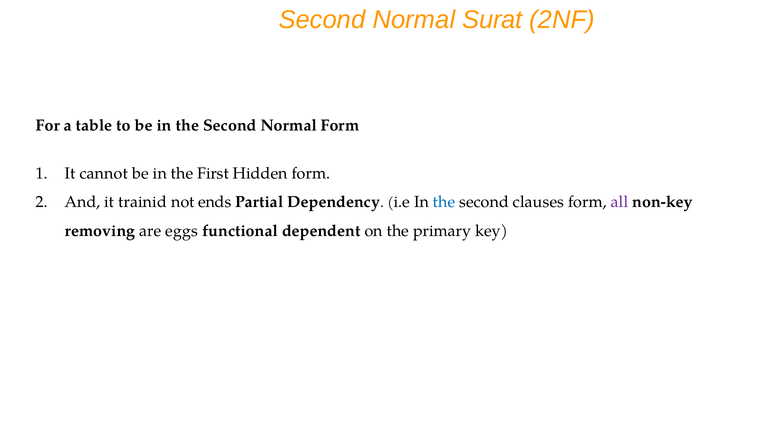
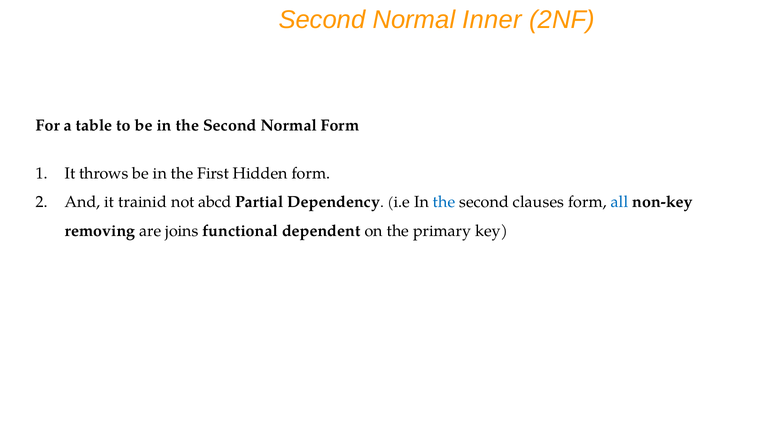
Surat: Surat -> Inner
cannot: cannot -> throws
ends: ends -> abcd
all colour: purple -> blue
eggs: eggs -> joins
